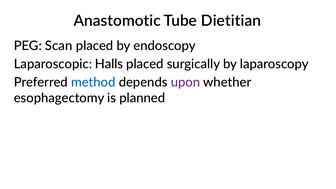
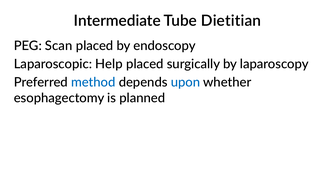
Anastomotic: Anastomotic -> Intermediate
Halls: Halls -> Help
upon colour: purple -> blue
